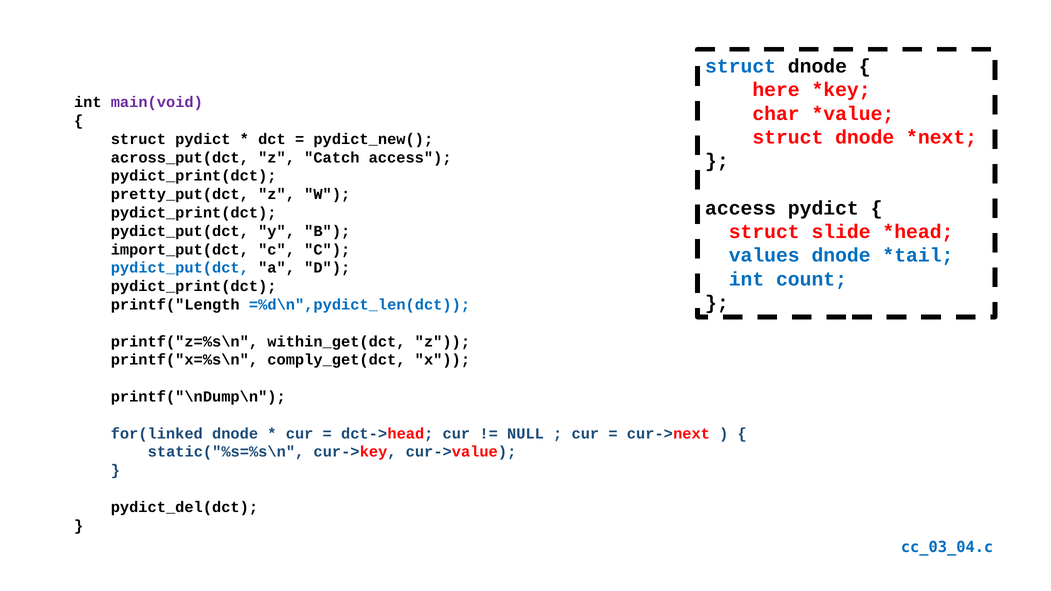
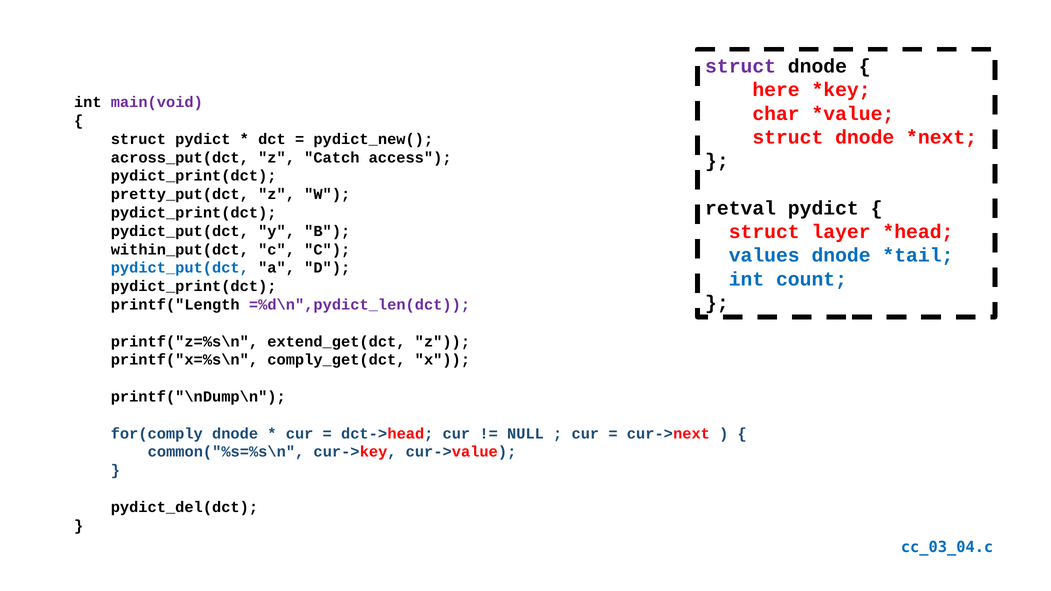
struct at (741, 66) colour: blue -> purple
access at (741, 208): access -> retval
slide: slide -> layer
import_put(dct: import_put(dct -> within_put(dct
=%d\n",pydict_len(dct colour: blue -> purple
within_get(dct: within_get(dct -> extend_get(dct
for(linked: for(linked -> for(comply
static("%s=%s\n: static("%s=%s\n -> common("%s=%s\n
